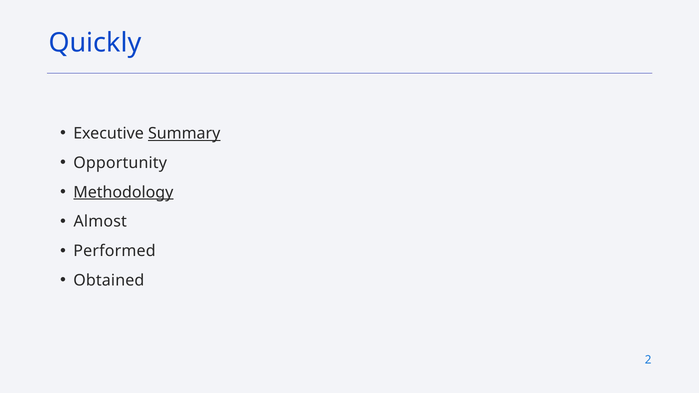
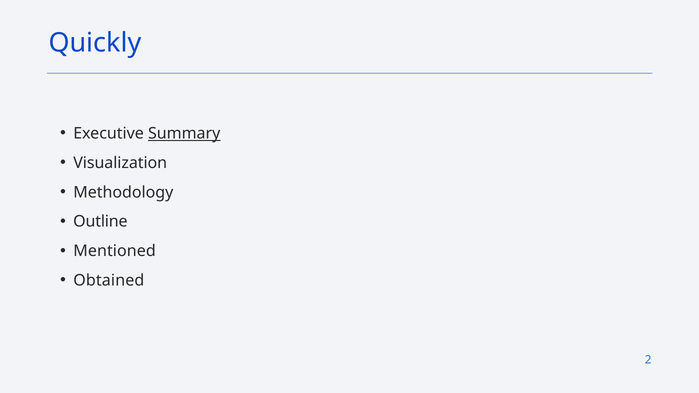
Opportunity: Opportunity -> Visualization
Methodology underline: present -> none
Almost: Almost -> Outline
Performed: Performed -> Mentioned
